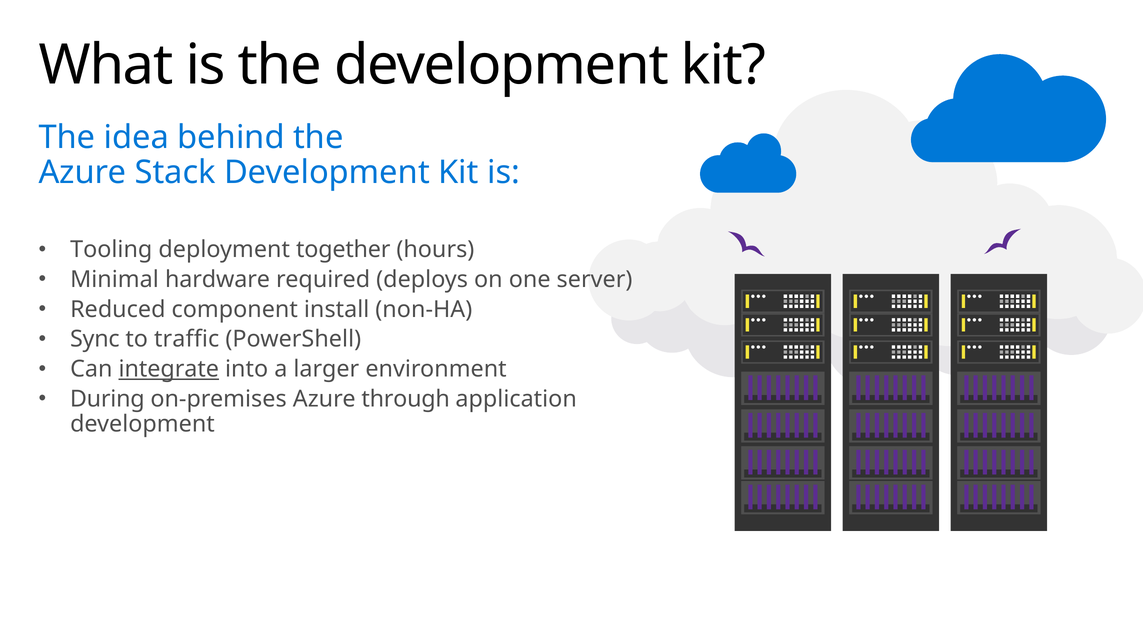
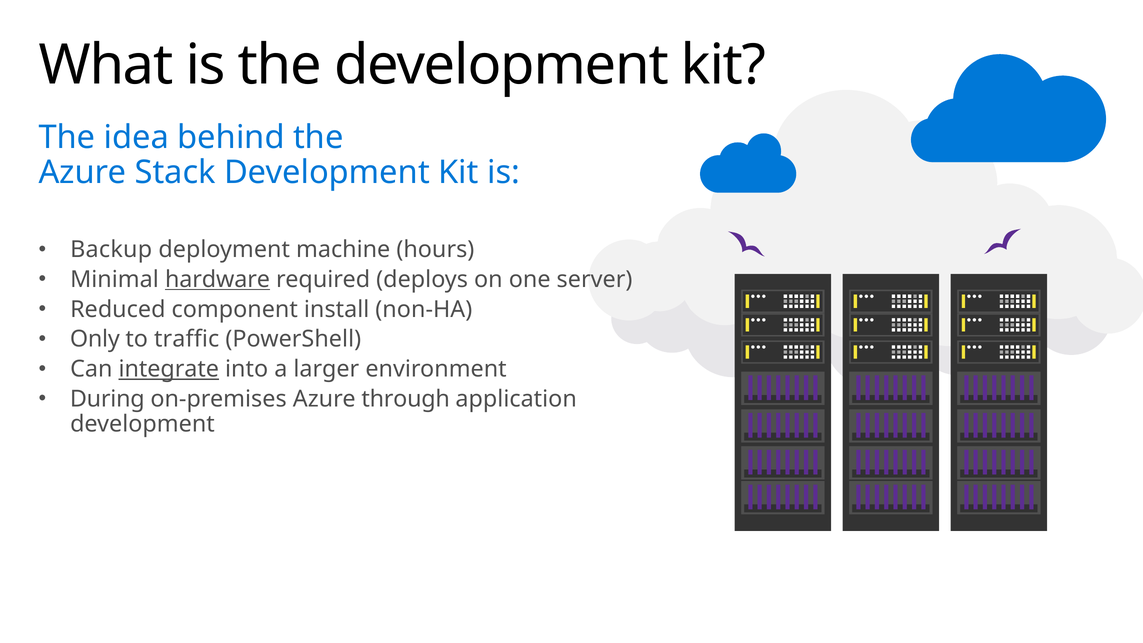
Tooling: Tooling -> Backup
together: together -> machine
hardware underline: none -> present
Sync: Sync -> Only
